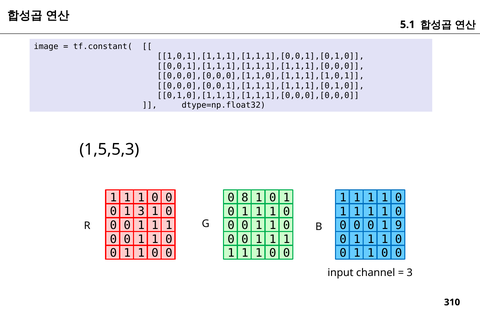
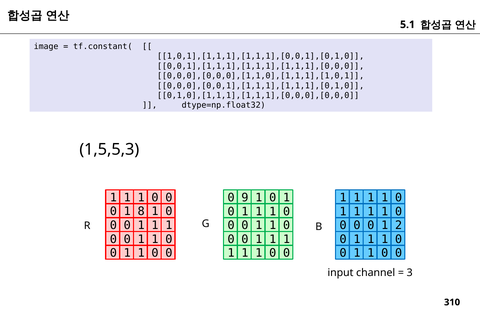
8: 8 -> 9
1 3: 3 -> 8
9: 9 -> 2
